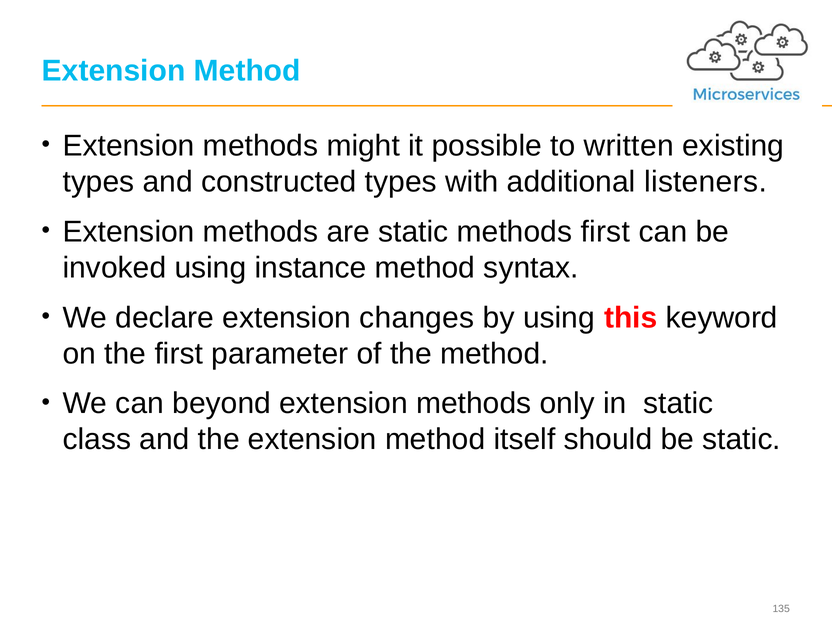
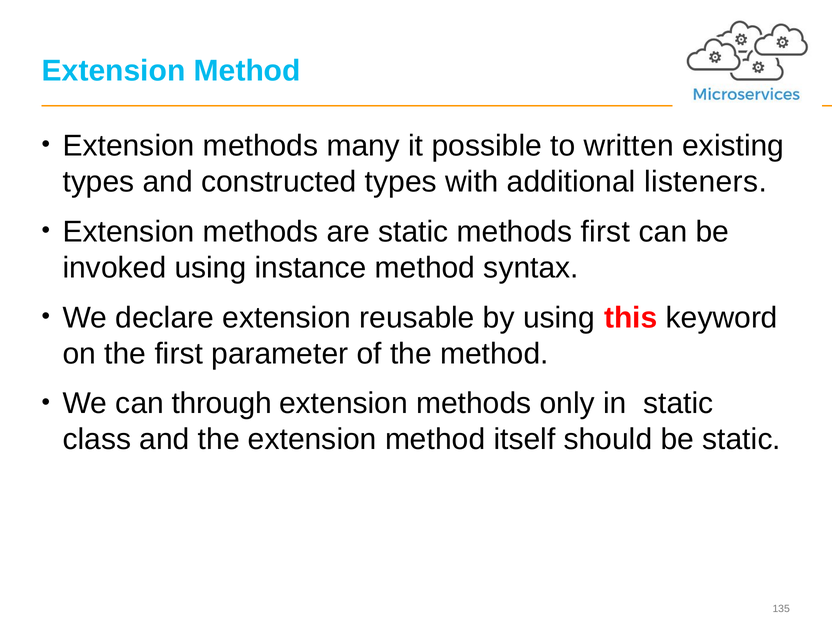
might: might -> many
changes: changes -> reusable
beyond: beyond -> through
